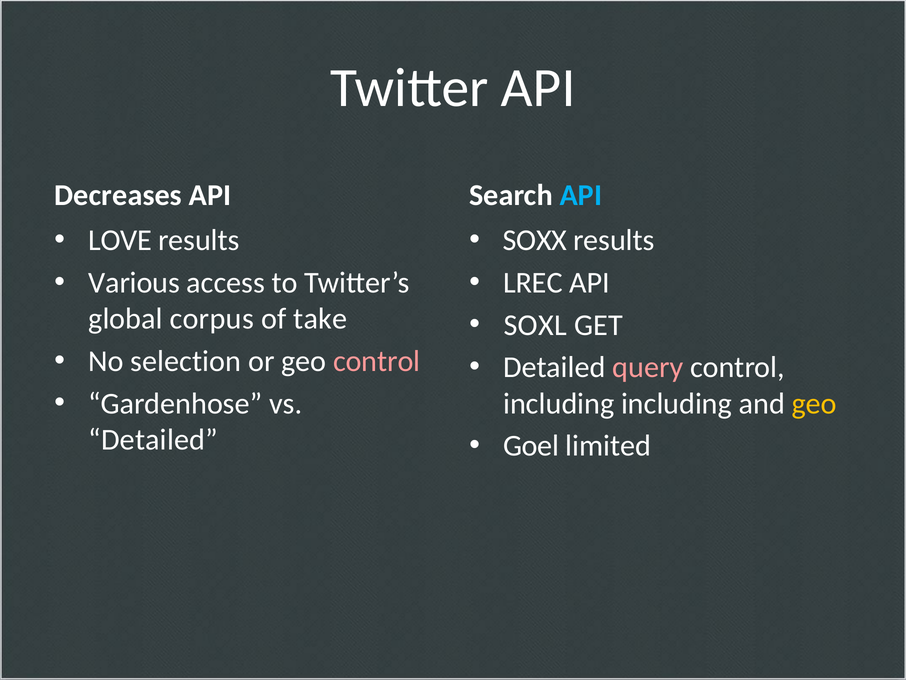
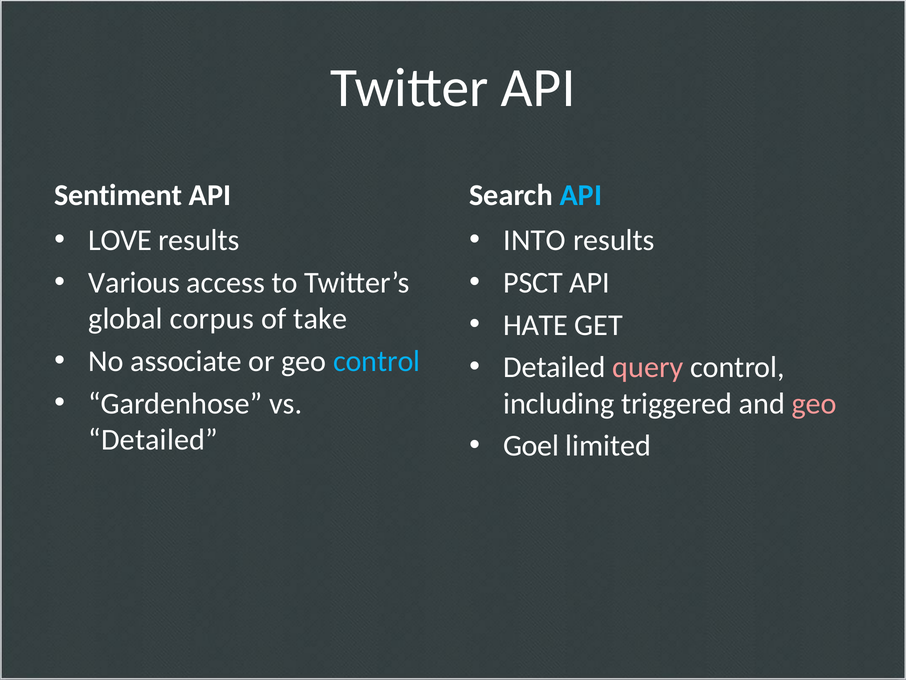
Decreases: Decreases -> Sentiment
SOXX: SOXX -> INTO
LREC: LREC -> PSCT
SOXL: SOXL -> HATE
selection: selection -> associate
control at (377, 361) colour: pink -> light blue
including including: including -> triggered
geo at (814, 403) colour: yellow -> pink
